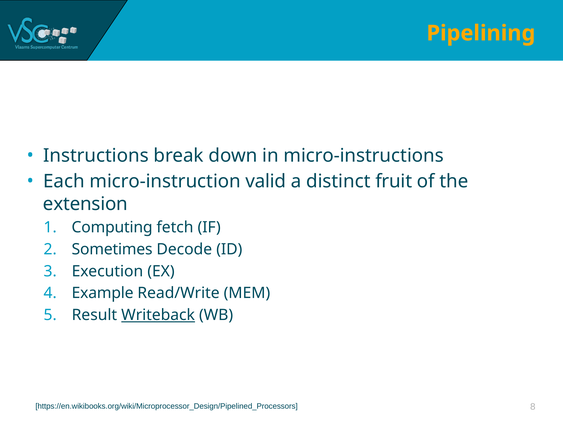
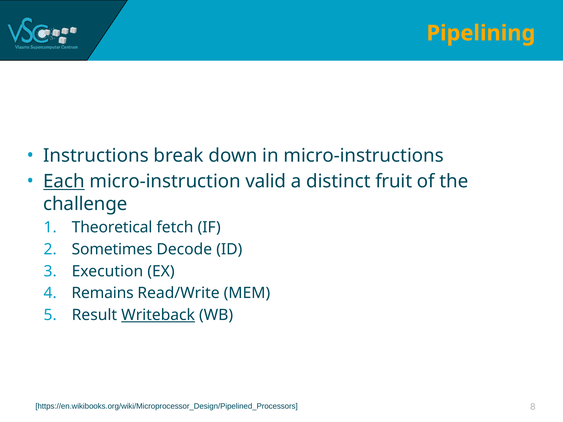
Each underline: none -> present
extension: extension -> challenge
Computing: Computing -> Theoretical
Example: Example -> Remains
